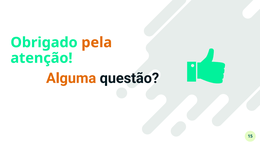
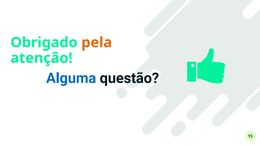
Alguma colour: orange -> blue
